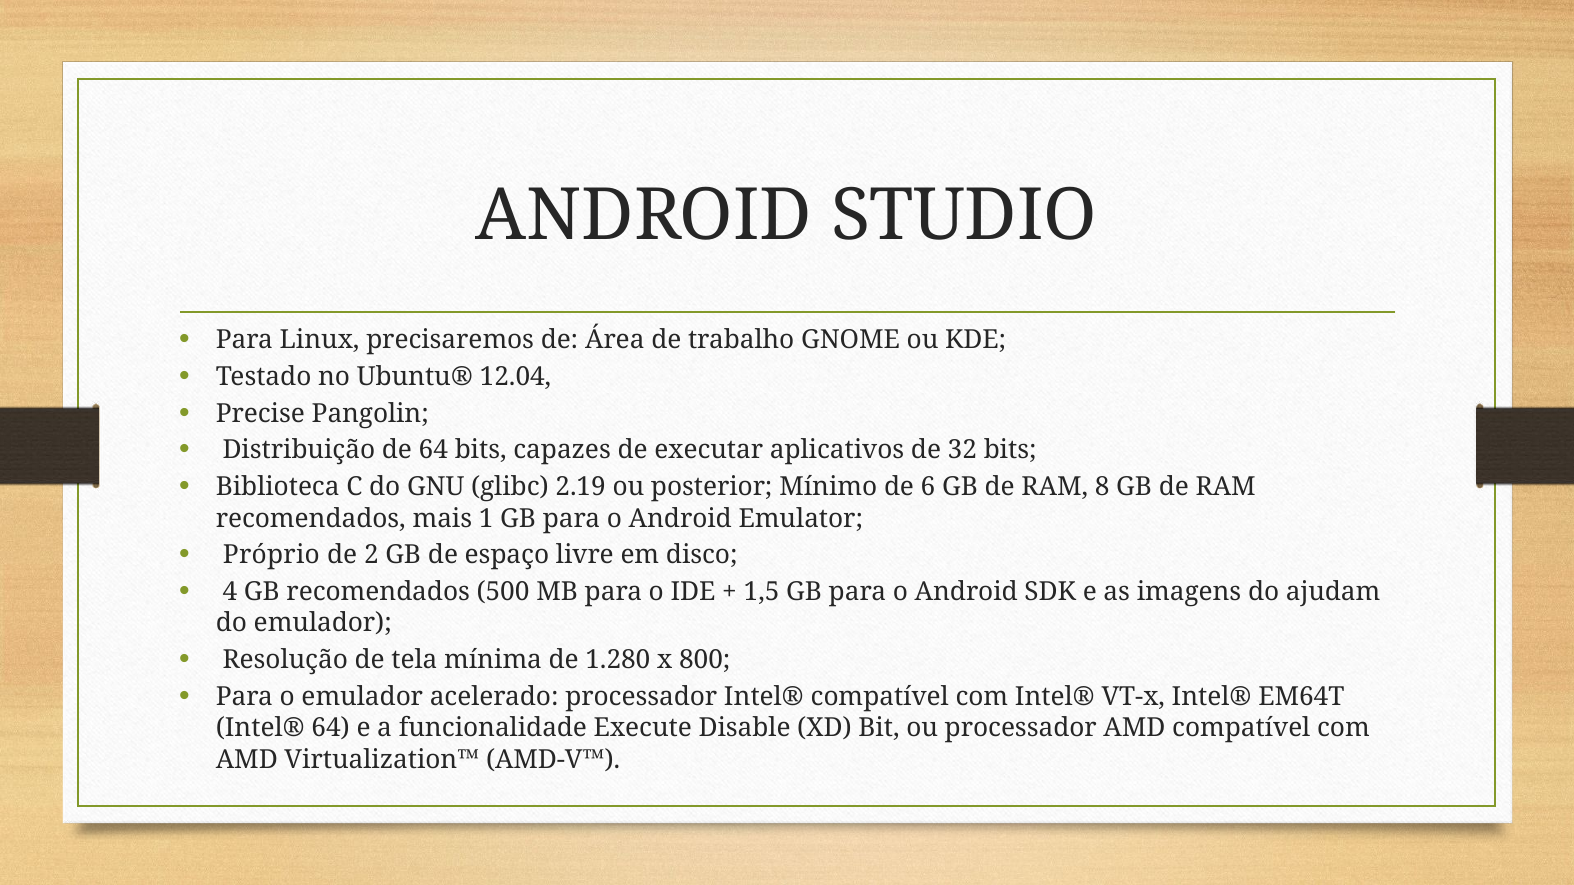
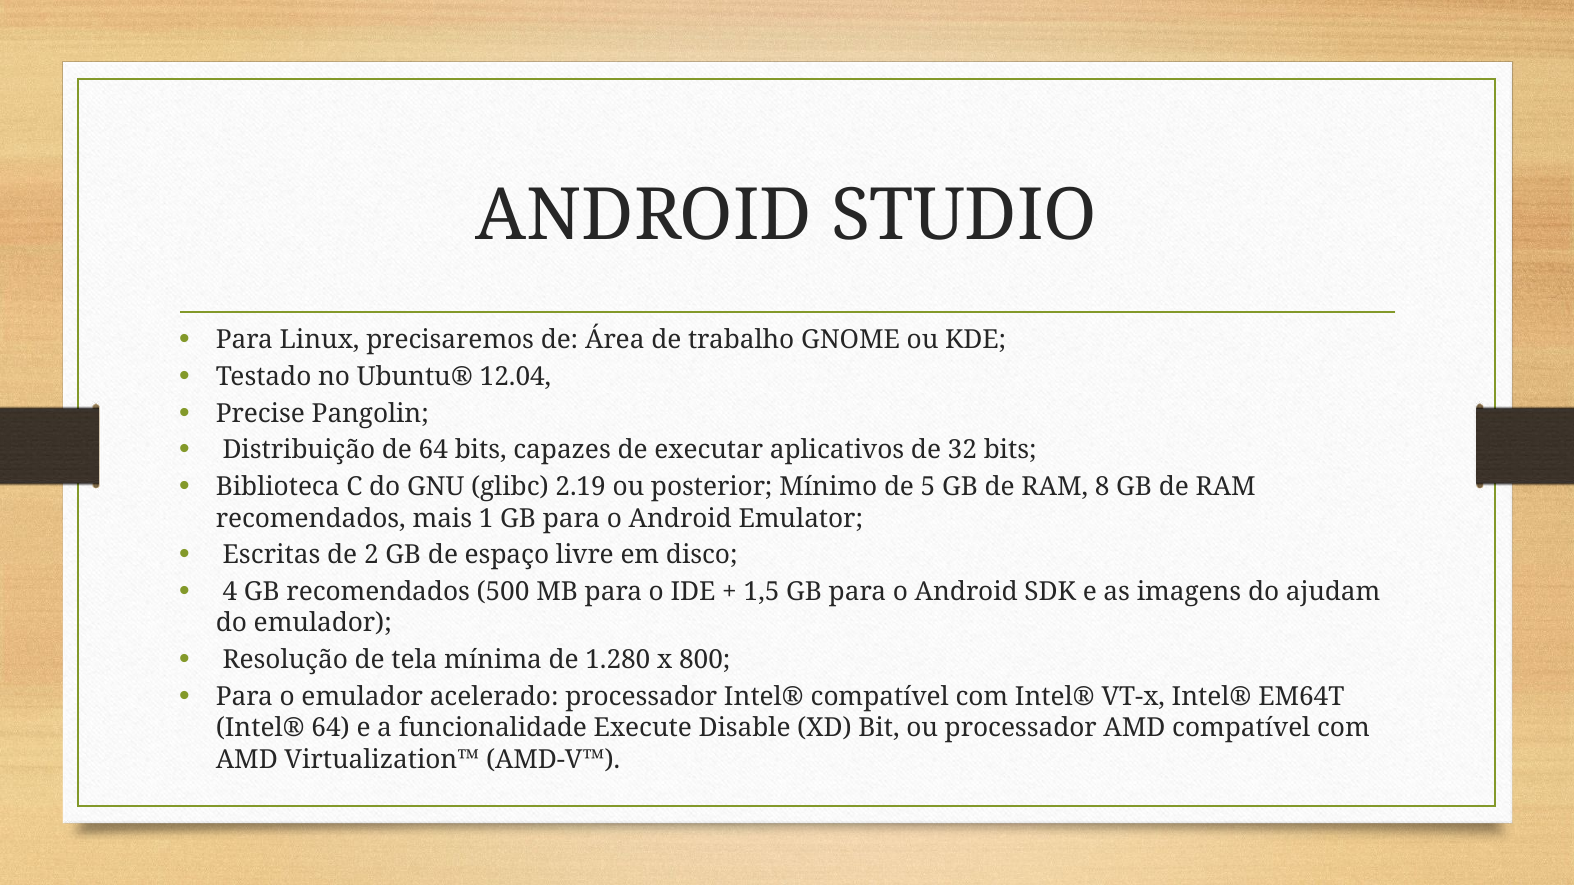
6: 6 -> 5
Próprio: Próprio -> Escritas
